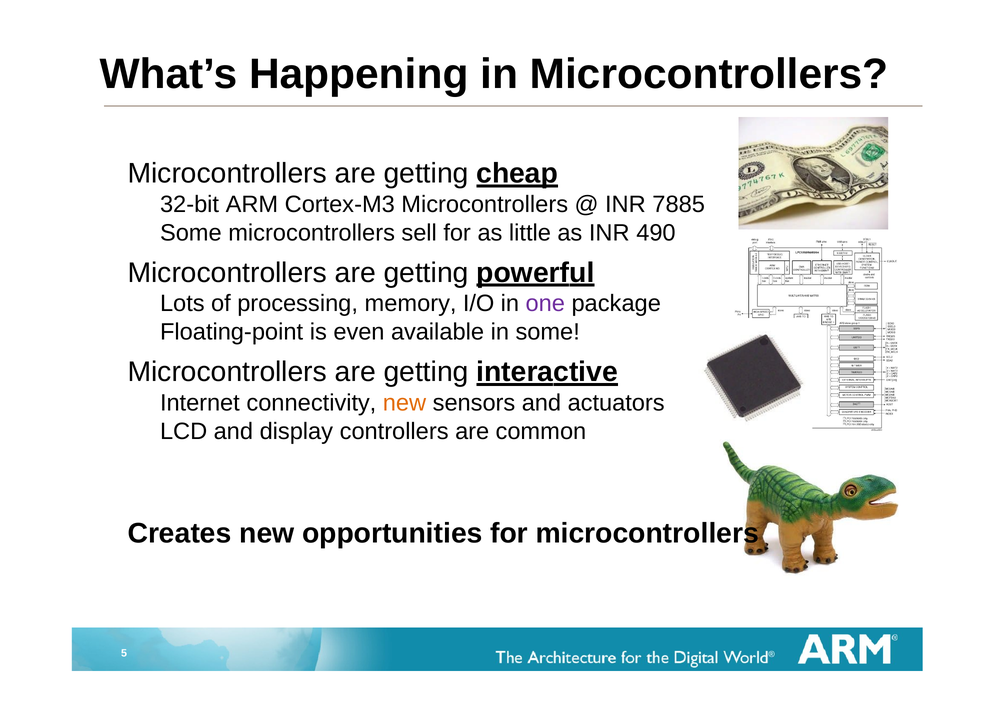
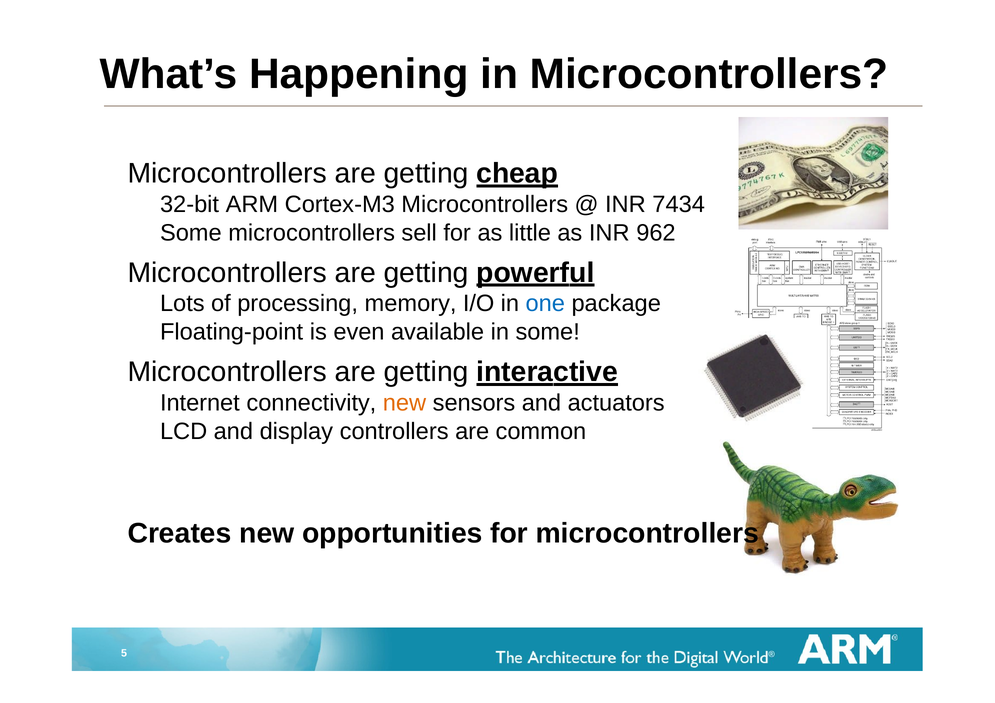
7885: 7885 -> 7434
490: 490 -> 962
one colour: purple -> blue
